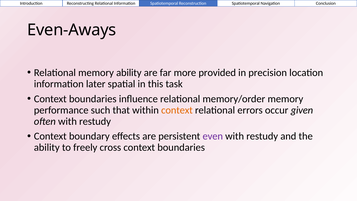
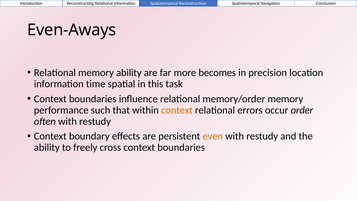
provided: provided -> becomes
later: later -> time
given: given -> order
even colour: purple -> orange
